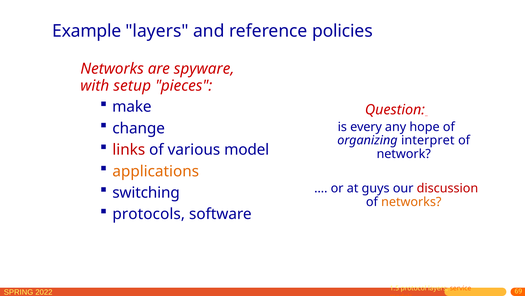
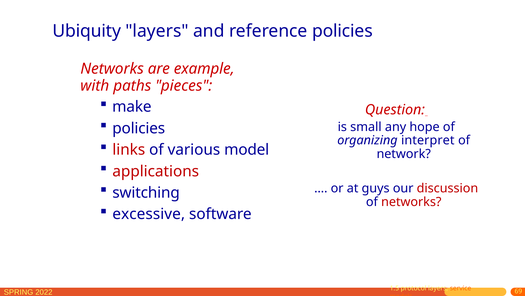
Example: Example -> Ubiquity
spyware: spyware -> example
setup: setup -> paths
change at (139, 128): change -> policies
every: every -> small
applications colour: orange -> red
networks at (411, 201) colour: orange -> red
protocols: protocols -> excessive
